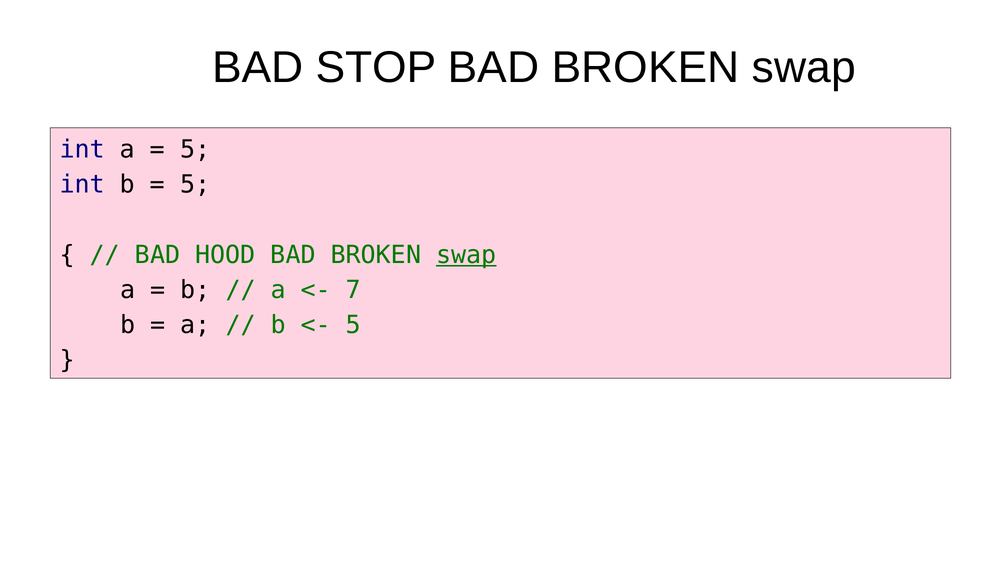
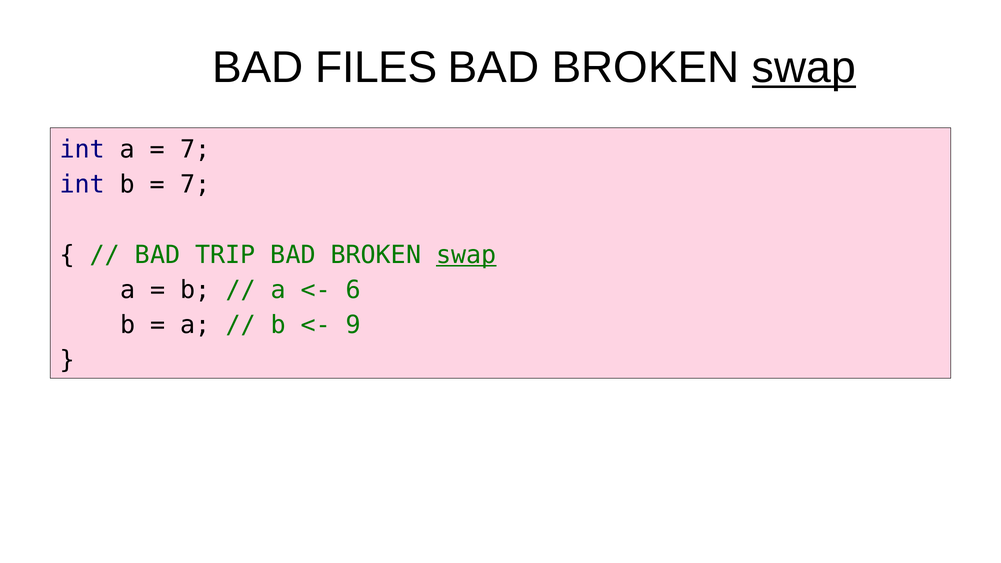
STOP: STOP -> FILES
swap at (804, 67) underline: none -> present
5 at (195, 150): 5 -> 7
5 at (195, 185): 5 -> 7
HOOD: HOOD -> TRIP
7: 7 -> 6
5 at (353, 325): 5 -> 9
